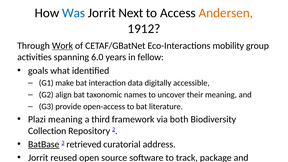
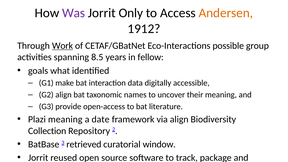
Was colour: blue -> purple
Next: Next -> Only
mobility: mobility -> possible
6.0: 6.0 -> 8.5
third: third -> date
via both: both -> align
BatBase underline: present -> none
address: address -> window
